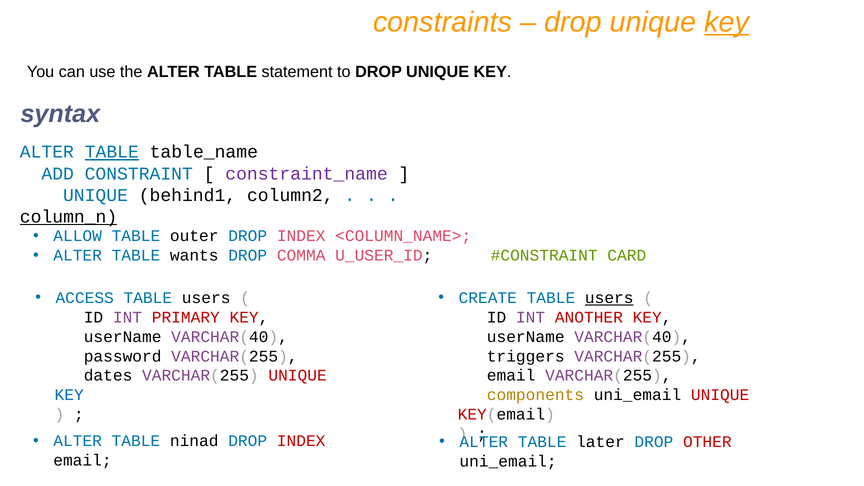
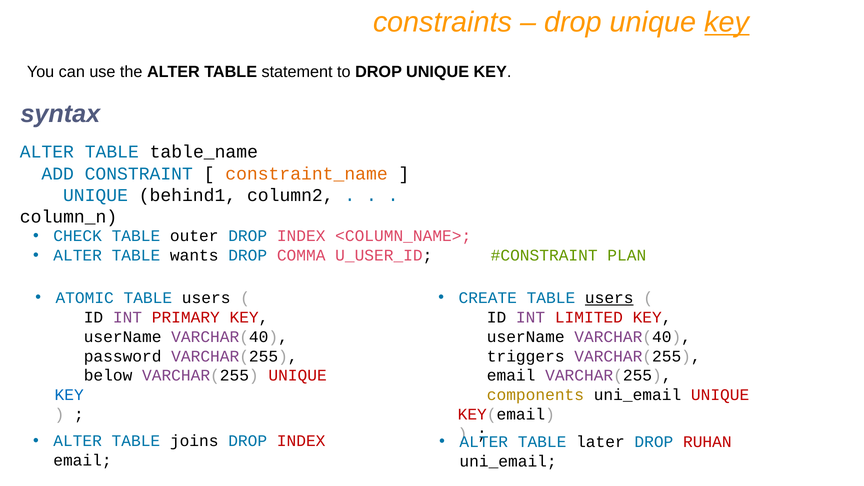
TABLE at (112, 152) underline: present -> none
constraint_name colour: purple -> orange
column_n underline: present -> none
ALLOW: ALLOW -> CHECK
CARD: CARD -> PLAN
ACCESS: ACCESS -> ATOMIC
ANOTHER: ANOTHER -> LIMITED
dates: dates -> below
ninad: ninad -> joins
OTHER: OTHER -> RUHAN
